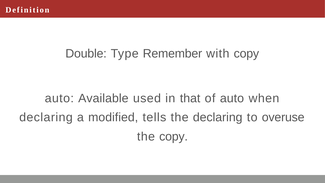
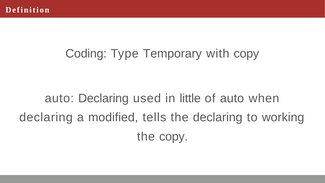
Double: Double -> Coding
Remember: Remember -> Temporary
auto Available: Available -> Declaring
that: that -> little
overuse: overuse -> working
